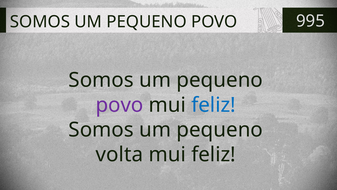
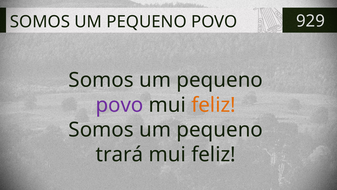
995: 995 -> 929
feliz at (214, 105) colour: blue -> orange
volta: volta -> trará
